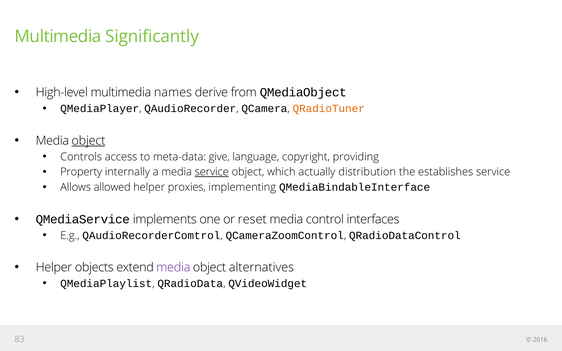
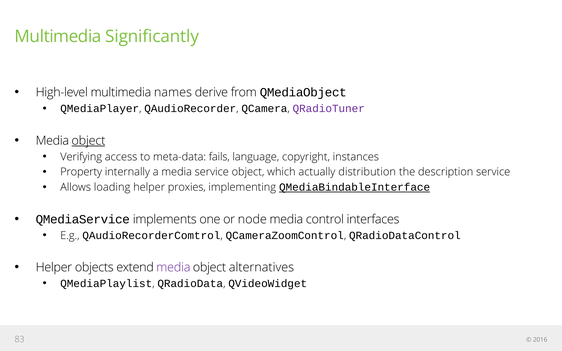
QRadioTuner colour: orange -> purple
Controls: Controls -> Verifying
give: give -> fails
providing: providing -> instances
service at (212, 172) underline: present -> none
establishes: establishes -> description
allowed: allowed -> loading
QMediaBindableInterface underline: none -> present
reset: reset -> node
